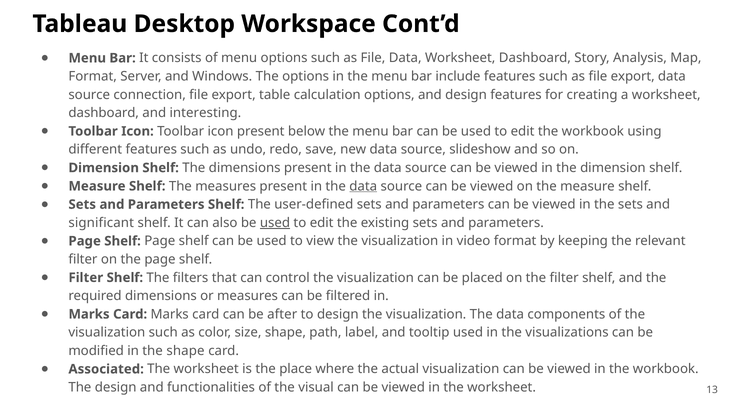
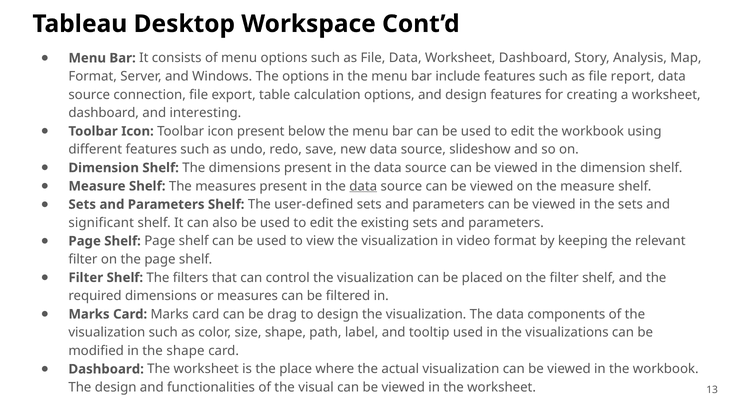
as file export: export -> report
used at (275, 223) underline: present -> none
after: after -> drag
Associated at (106, 370): Associated -> Dashboard
